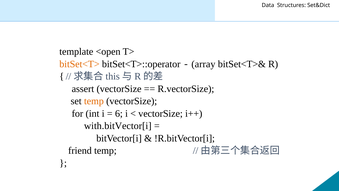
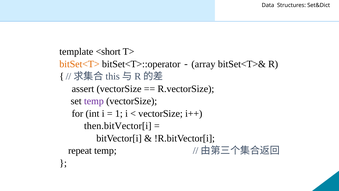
<open: <open -> <short
temp at (94, 101) colour: orange -> purple
6: 6 -> 1
with.bitVector[i: with.bitVector[i -> then.bitVector[i
friend: friend -> repeat
